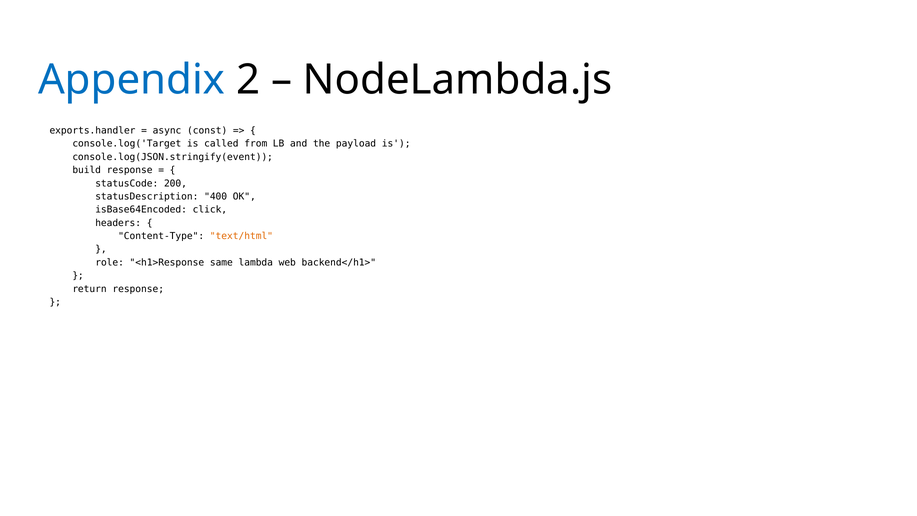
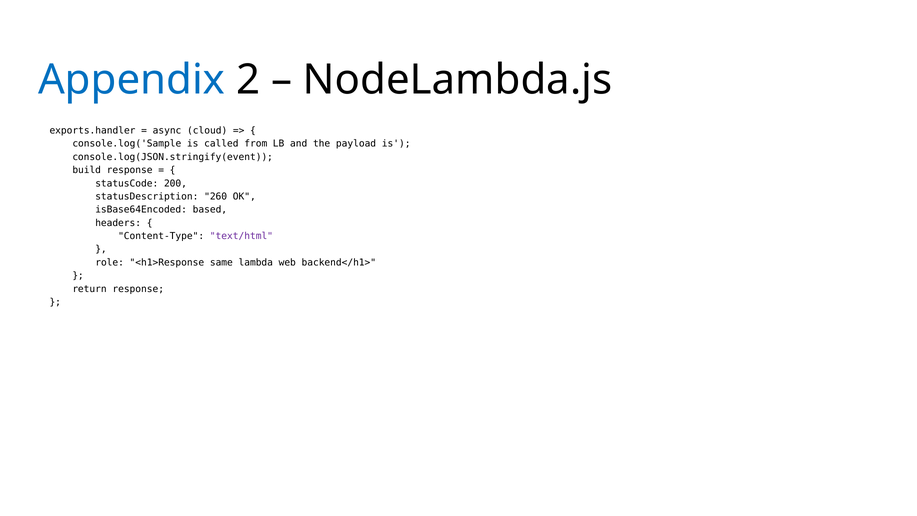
const: const -> cloud
console.log('Target: console.log('Target -> console.log('Sample
400: 400 -> 260
click: click -> based
text/html colour: orange -> purple
